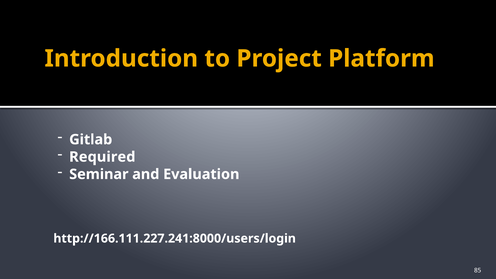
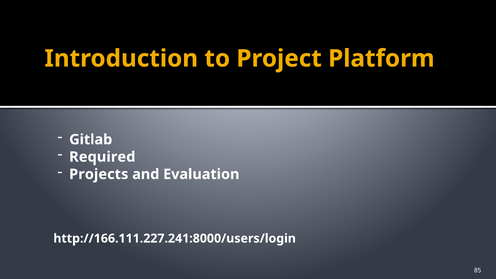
Seminar: Seminar -> Projects
